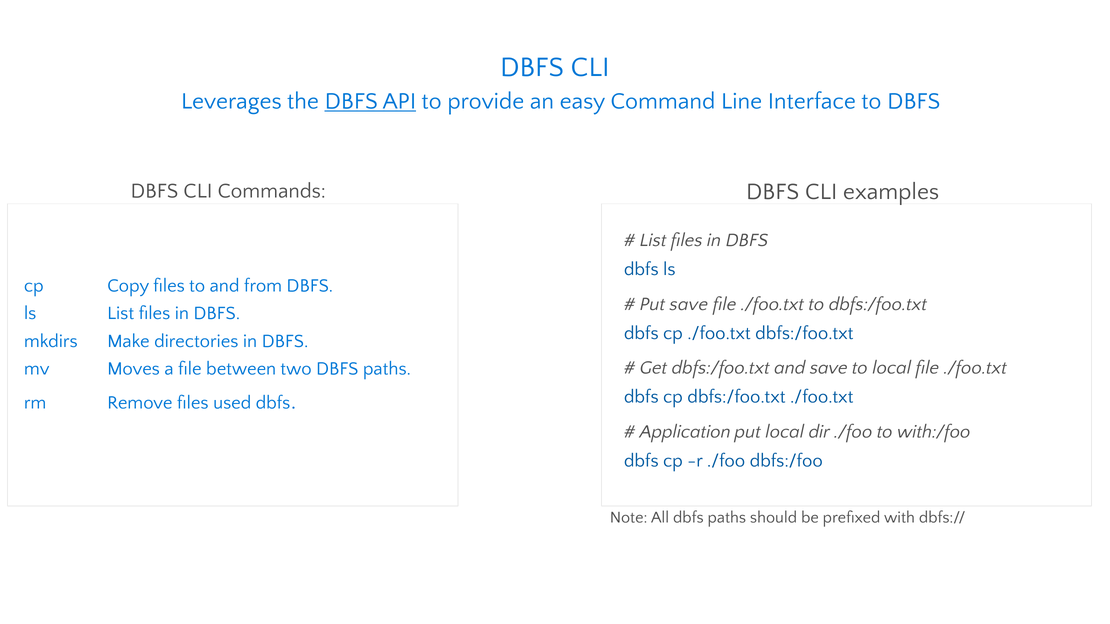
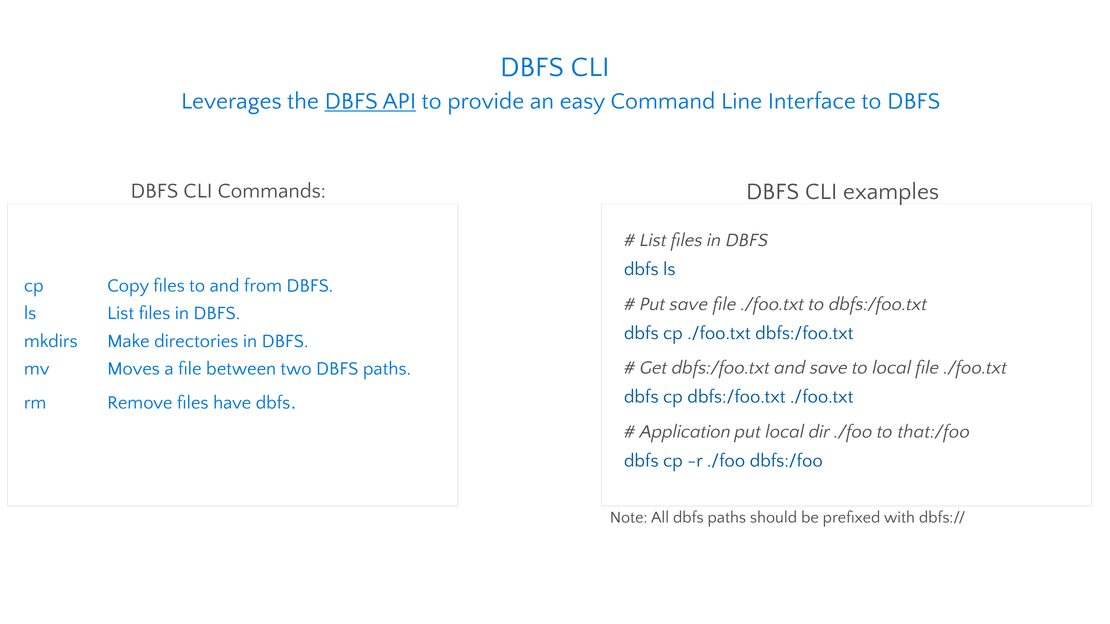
used: used -> have
with:/foo: with:/foo -> that:/foo
